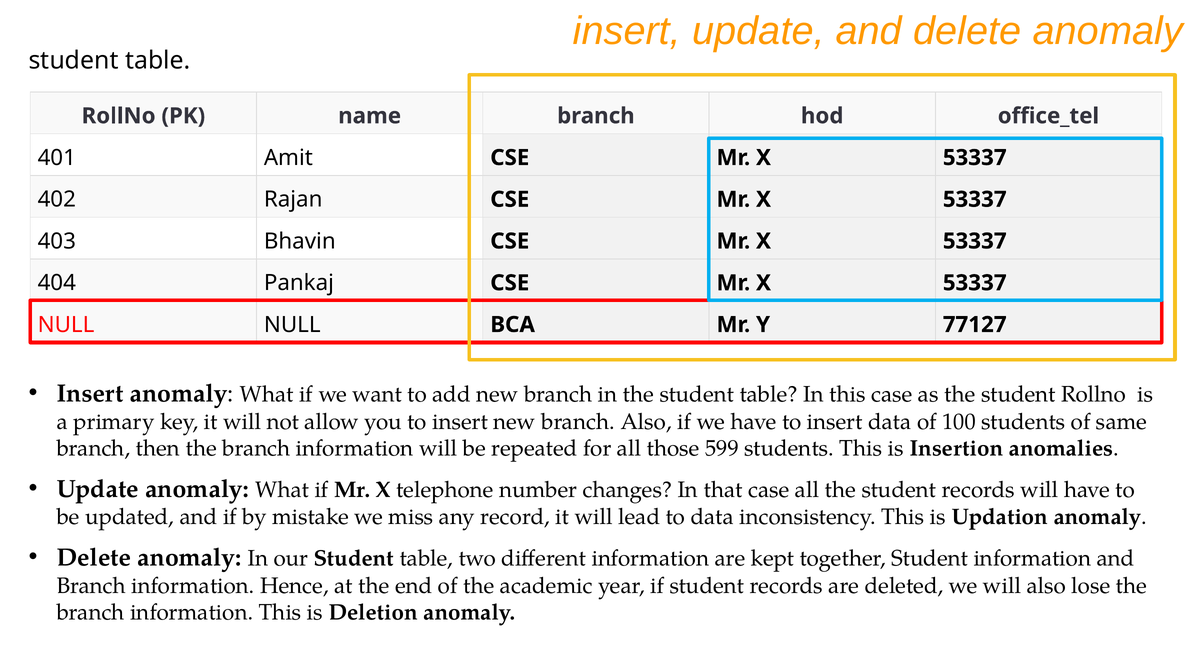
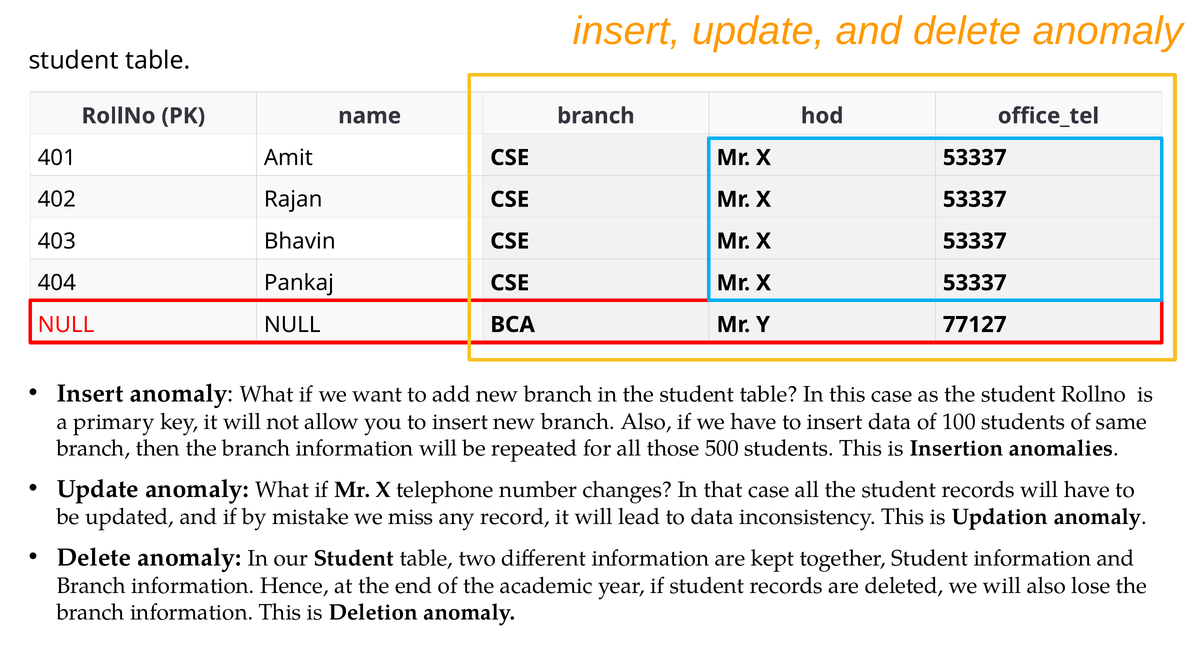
599: 599 -> 500
